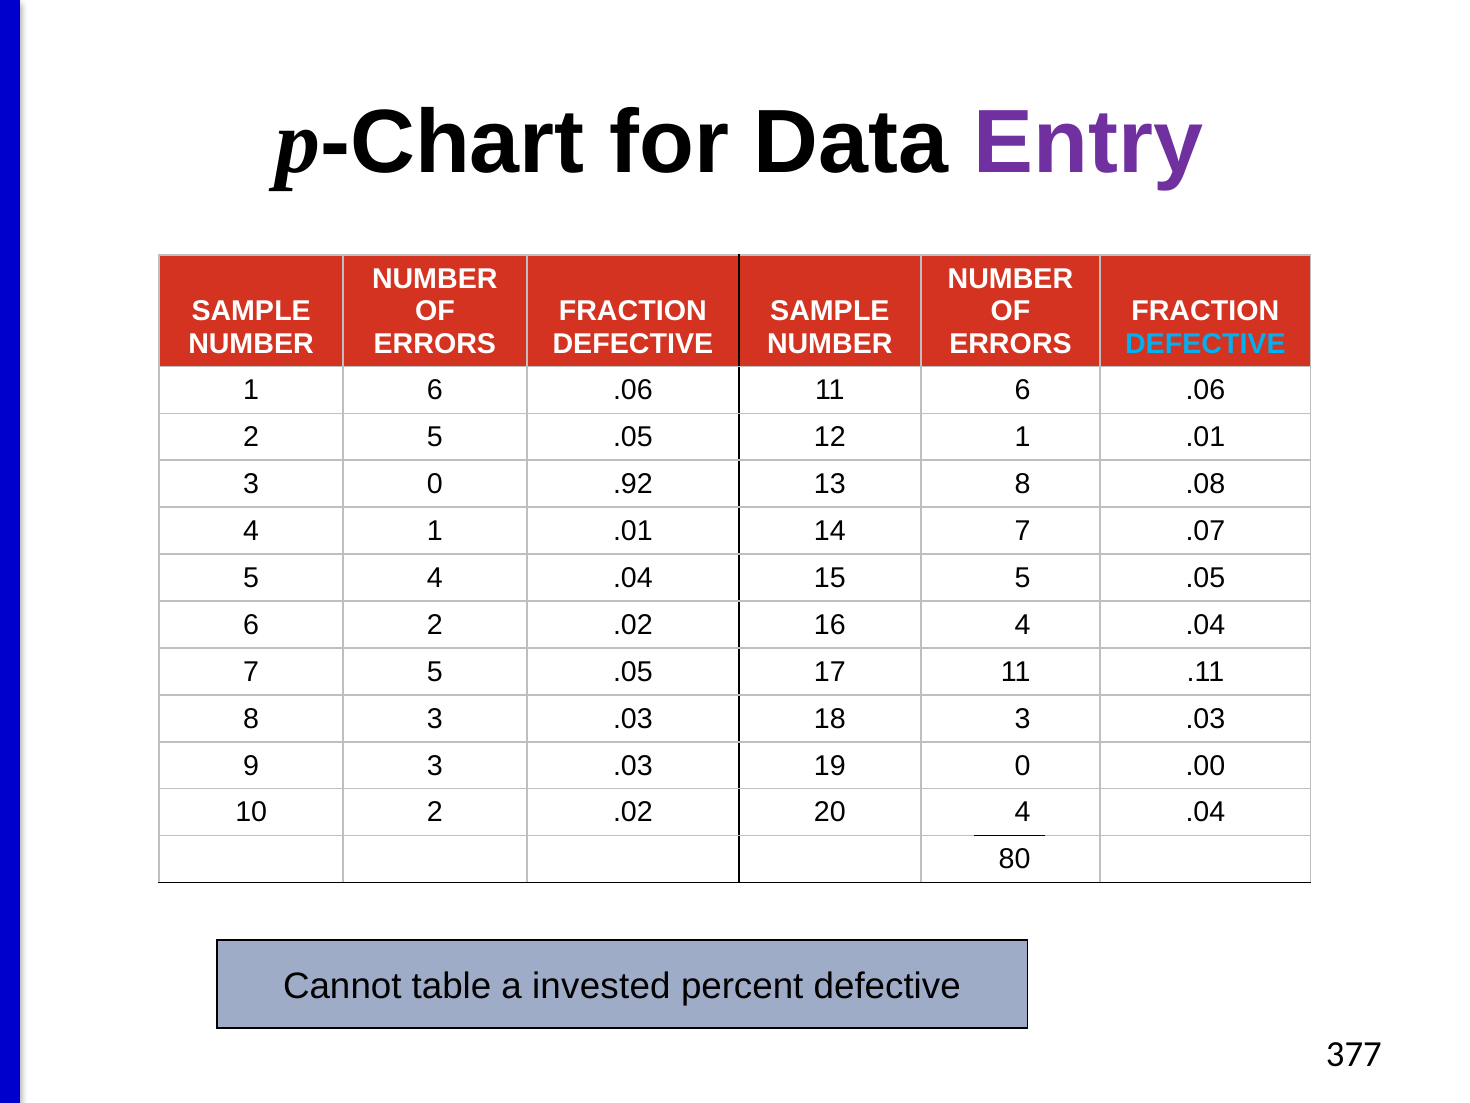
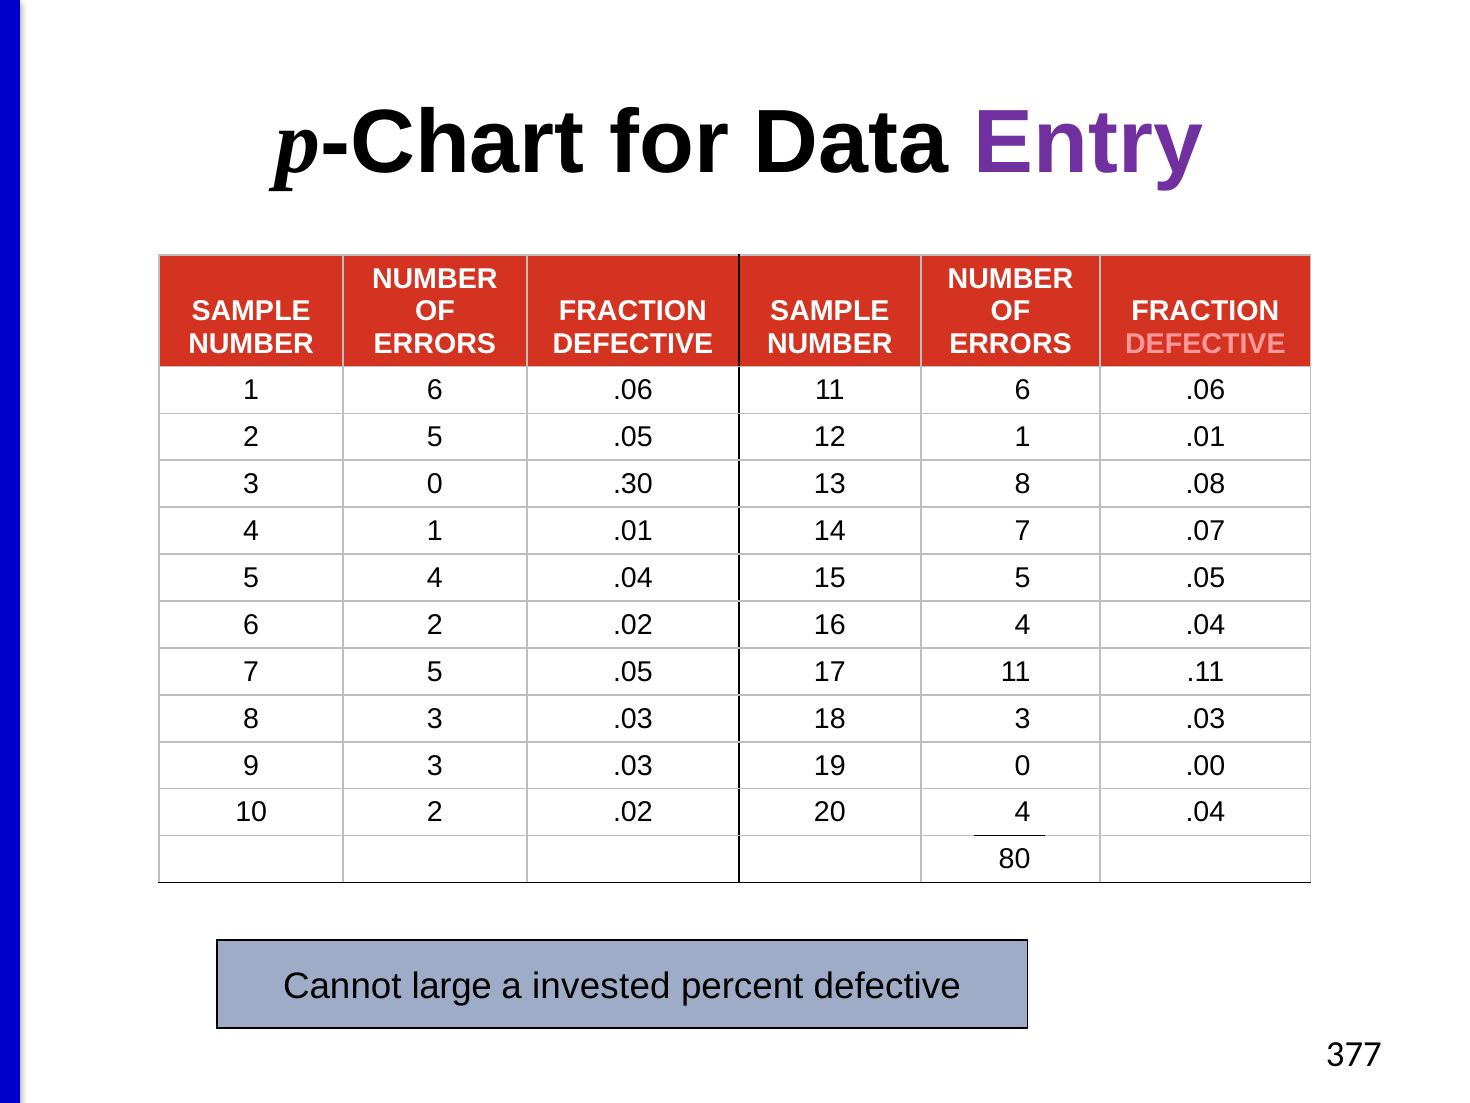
DEFECTIVE at (1205, 343) colour: light blue -> pink
.92: .92 -> .30
table: table -> large
